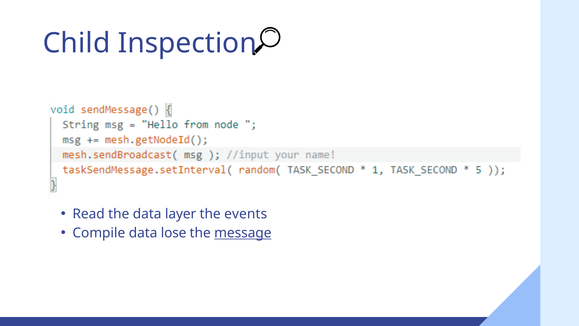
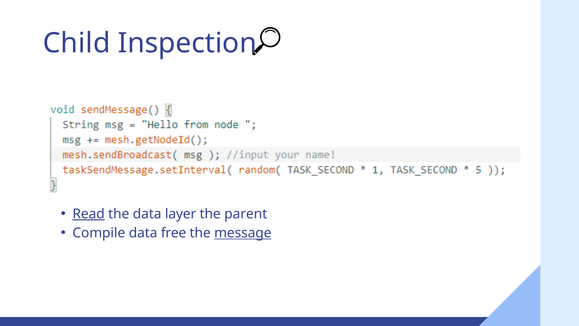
Read underline: none -> present
events: events -> parent
lose: lose -> free
